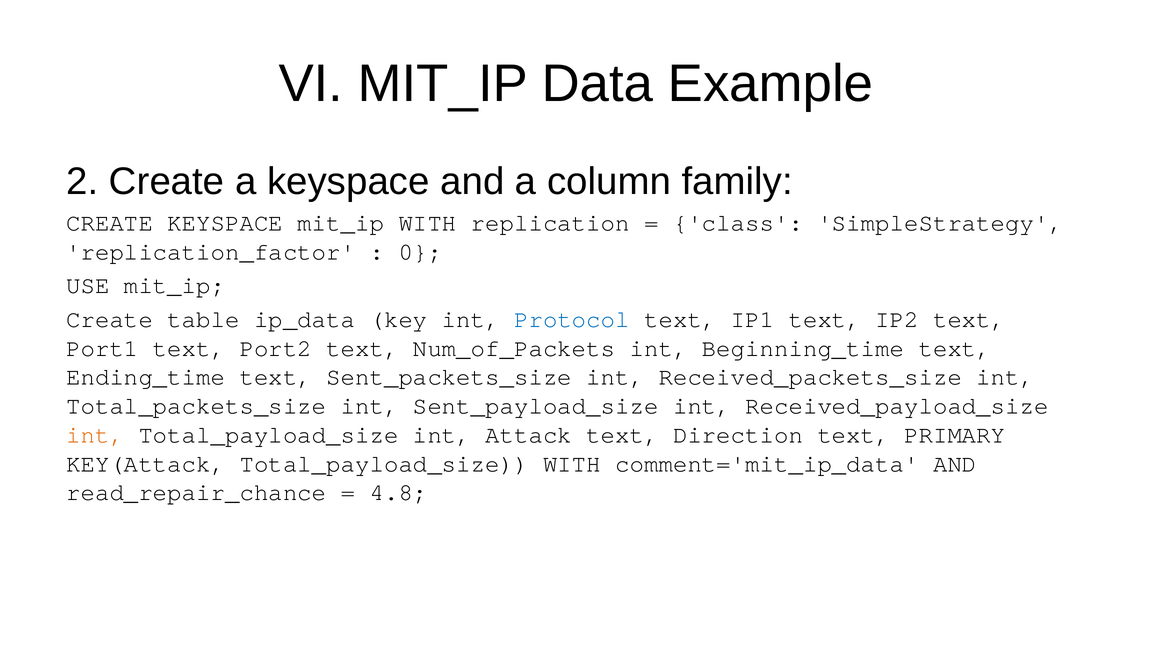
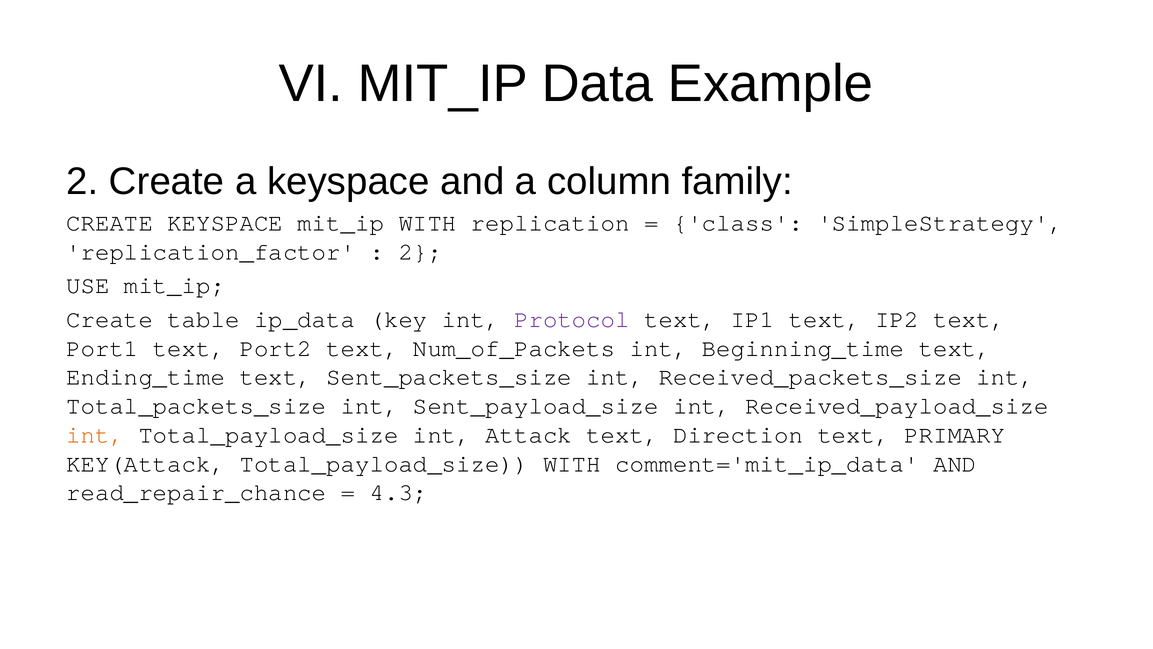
0 at (420, 252): 0 -> 2
Protocol colour: blue -> purple
4.8: 4.8 -> 4.3
